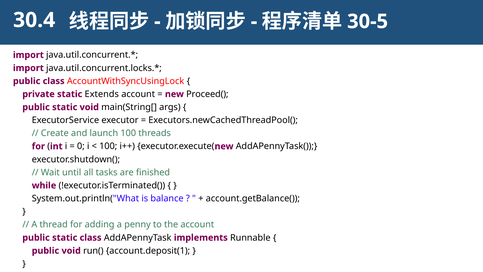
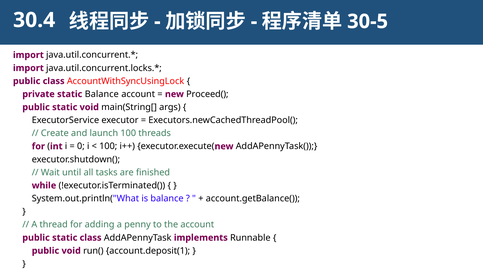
static Extends: Extends -> Balance
